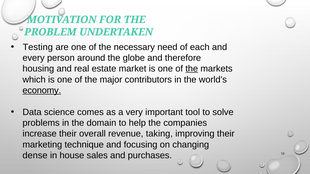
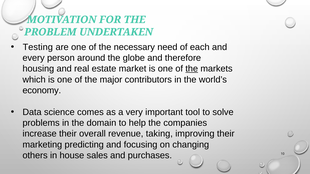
economy underline: present -> none
technique: technique -> predicting
dense: dense -> others
